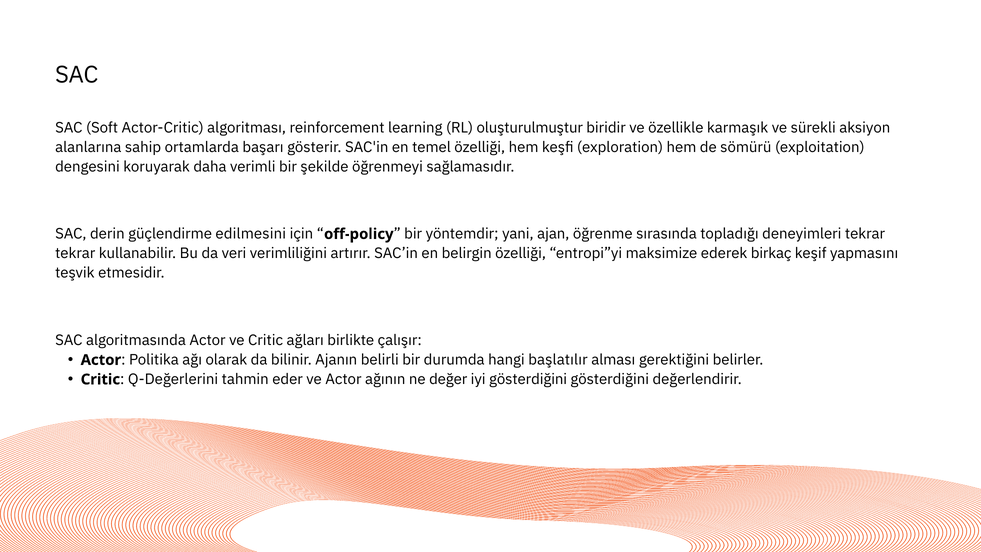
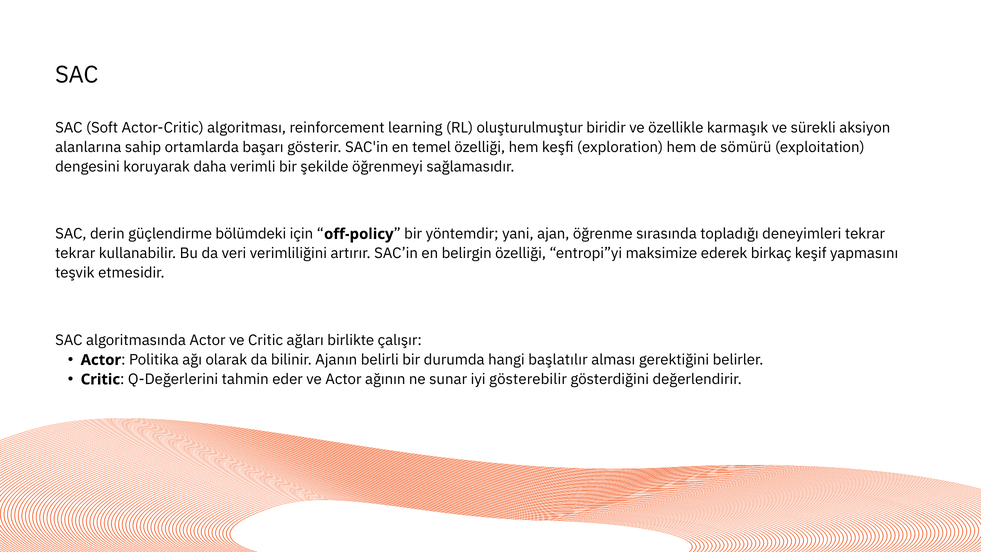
edilmesini: edilmesini -> bölümdeki
değer: değer -> sunar
iyi gösterdiğini: gösterdiğini -> gösterebilir
